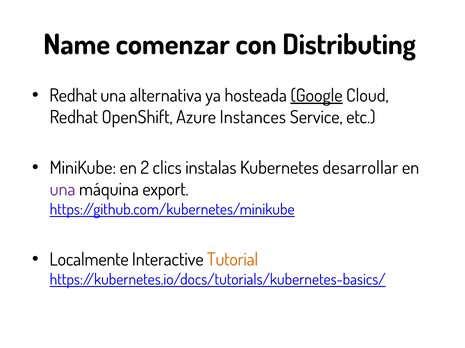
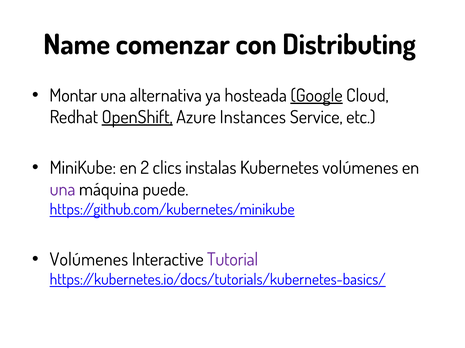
Redhat at (73, 96): Redhat -> Montar
OpenShift underline: none -> present
Kubernetes desarrollar: desarrollar -> volúmenes
export: export -> puede
Localmente at (89, 260): Localmente -> Volúmenes
Tutorial colour: orange -> purple
